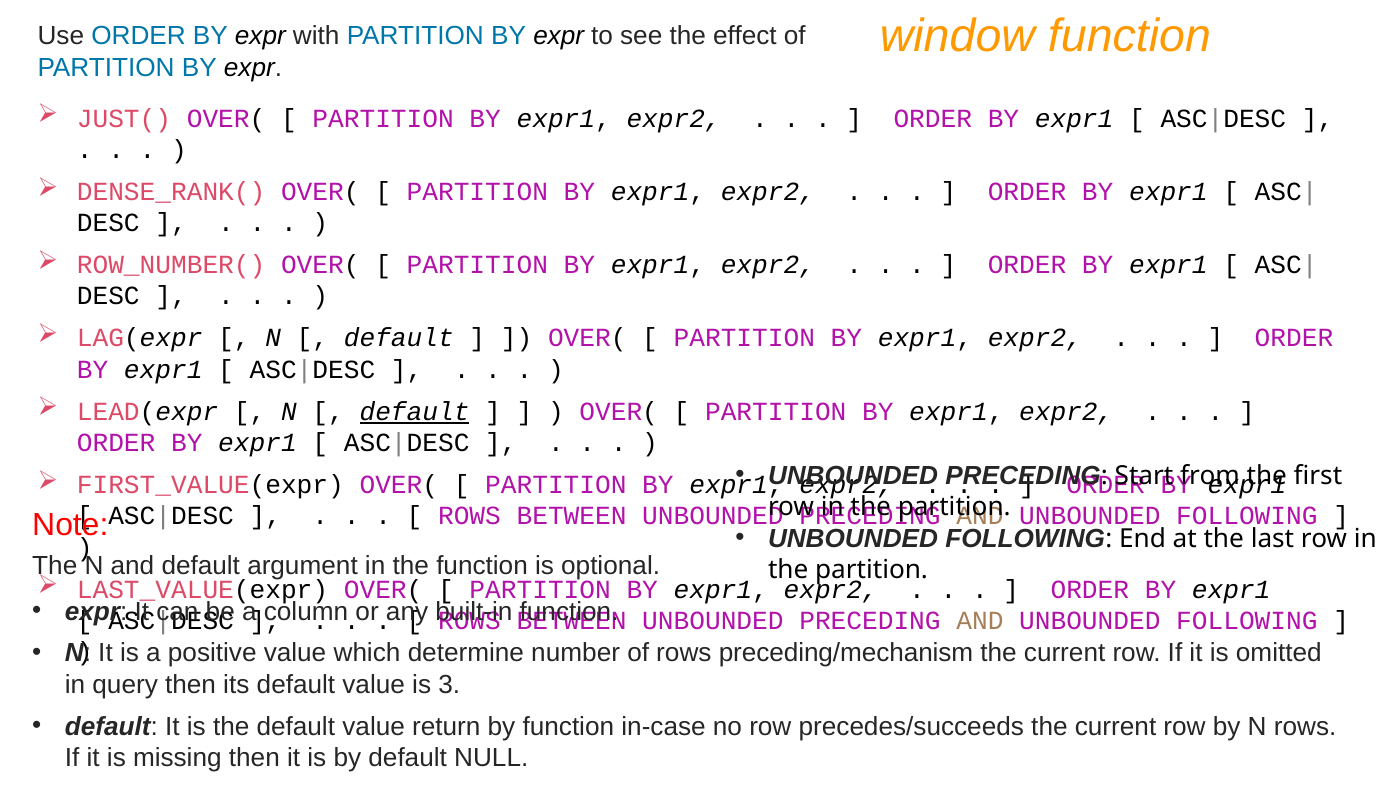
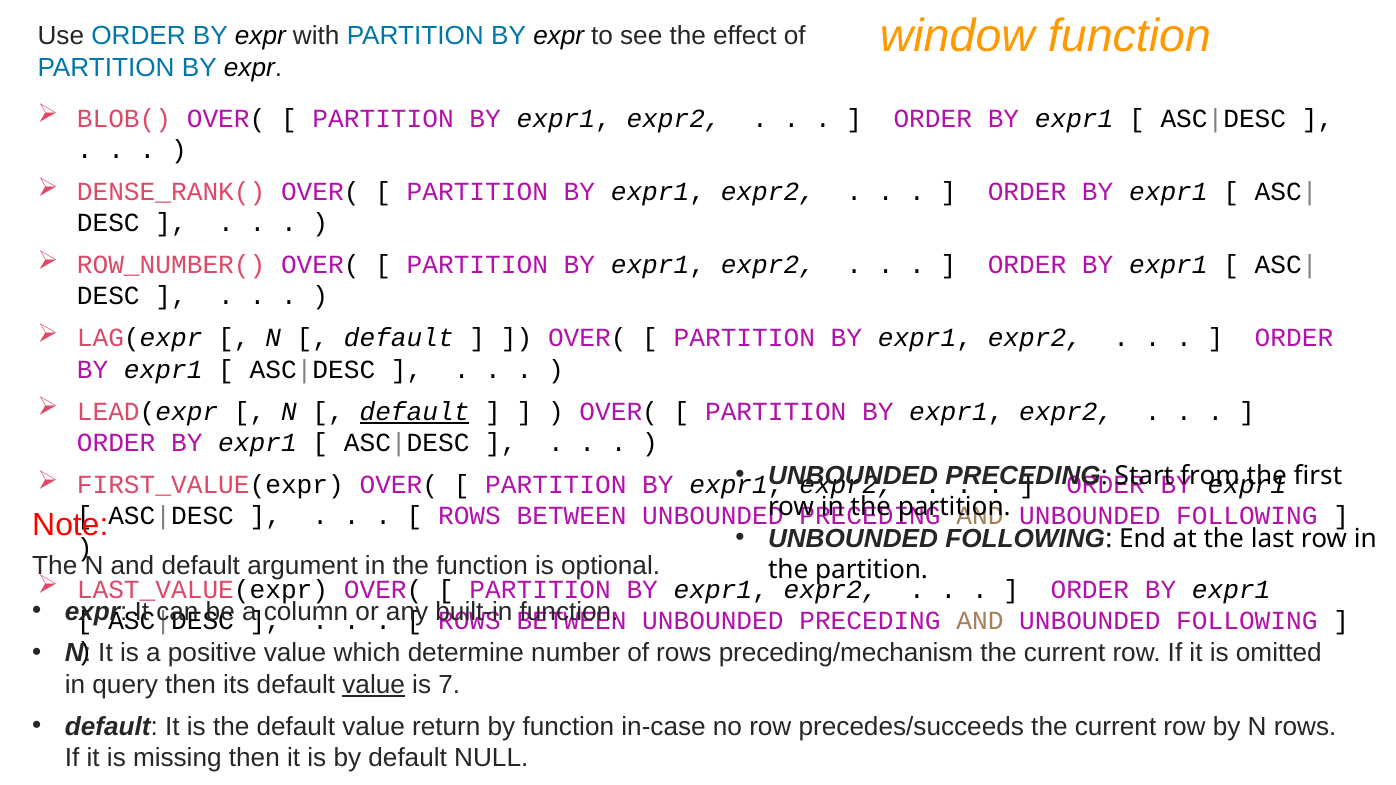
JUST(: JUST( -> BLOB(
value at (374, 685) underline: none -> present
3: 3 -> 7
